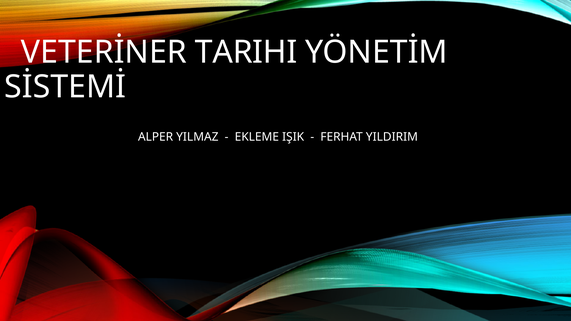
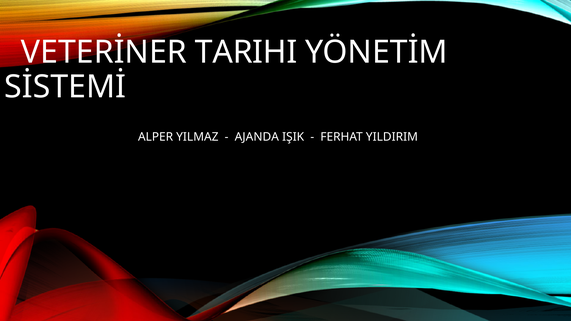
EKLEME: EKLEME -> AJANDA
